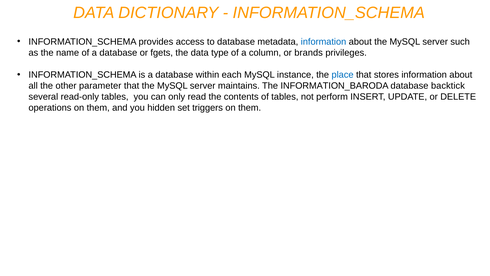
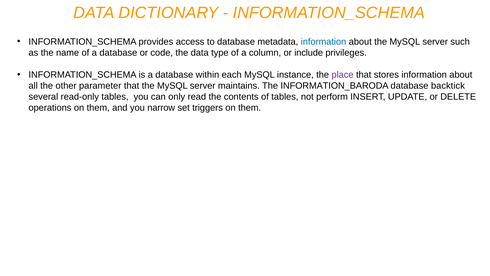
fgets: fgets -> code
brands: brands -> include
place colour: blue -> purple
hidden: hidden -> narrow
